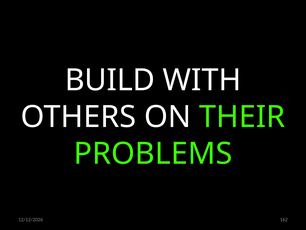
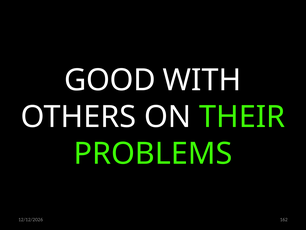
BUILD: BUILD -> GOOD
